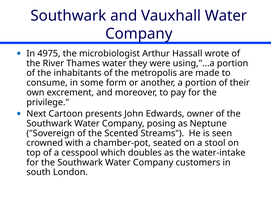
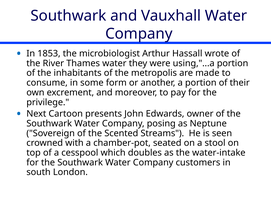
4975: 4975 -> 1853
